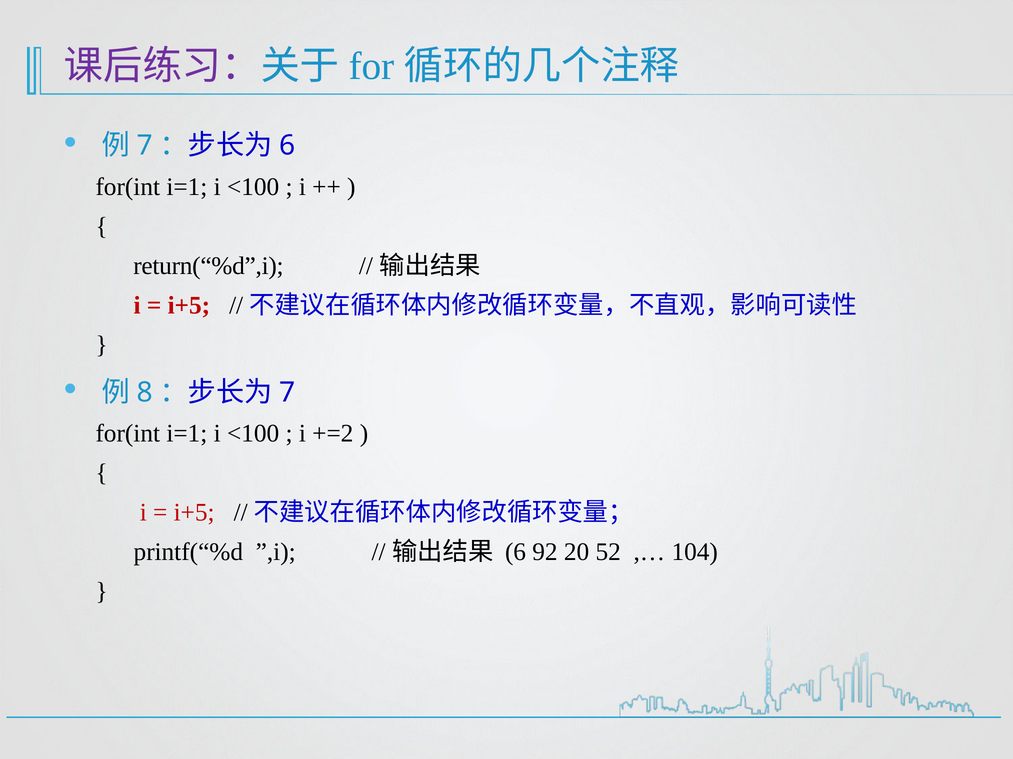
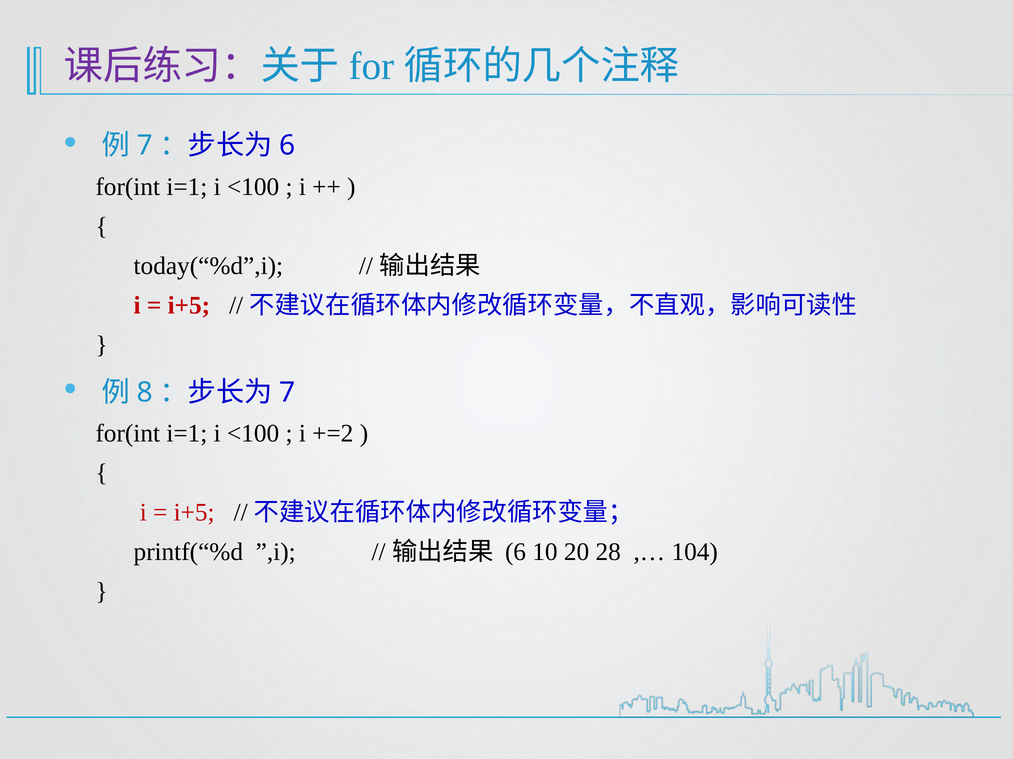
return(“%d”,i: return(“%d”,i -> today(“%d”,i
92: 92 -> 10
52: 52 -> 28
